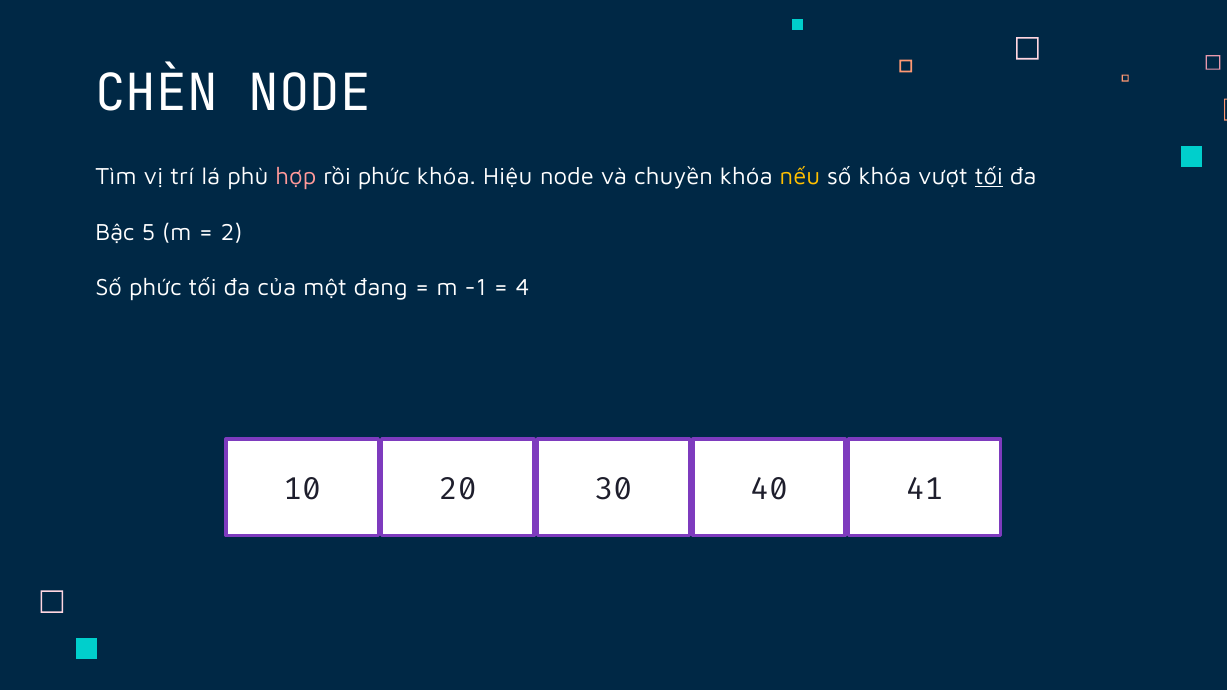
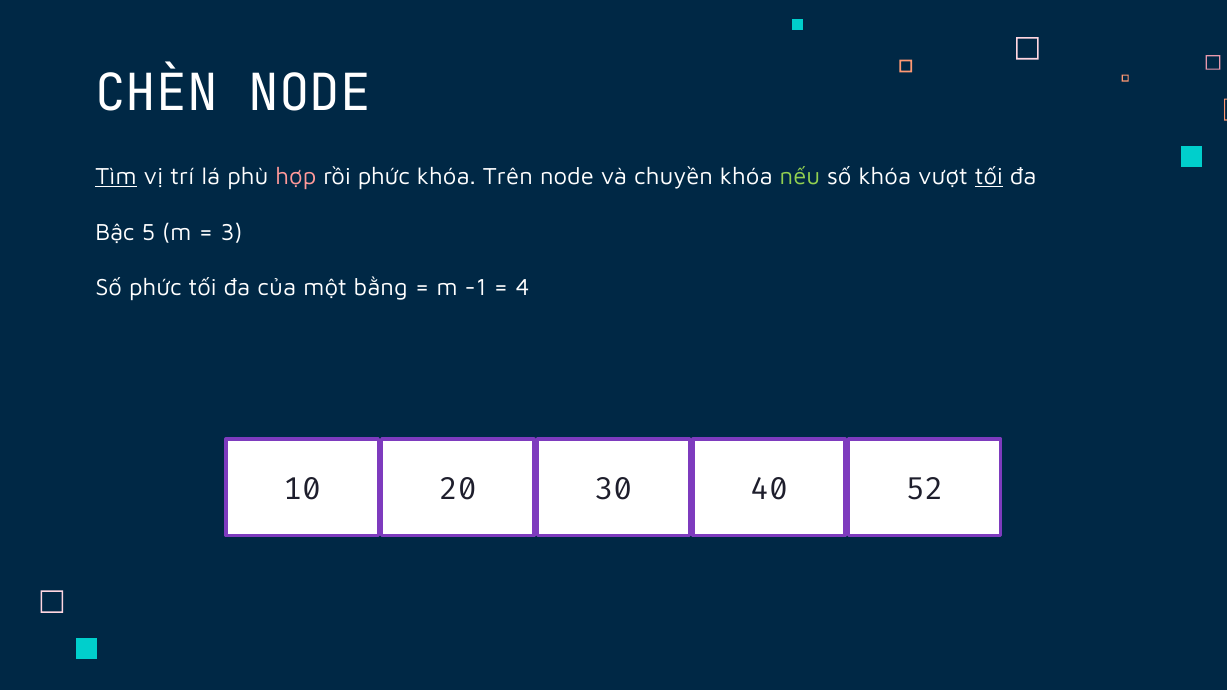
Tìm underline: none -> present
Hiệu: Hiệu -> Trên
nếu colour: yellow -> light green
2: 2 -> 3
đang: đang -> bằng
41: 41 -> 52
